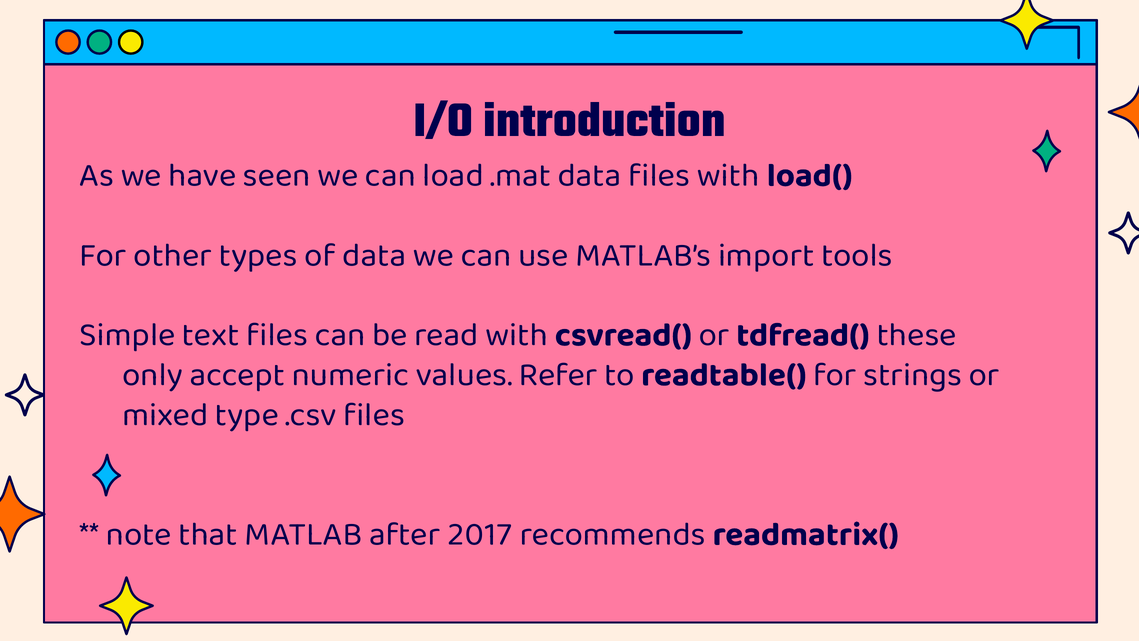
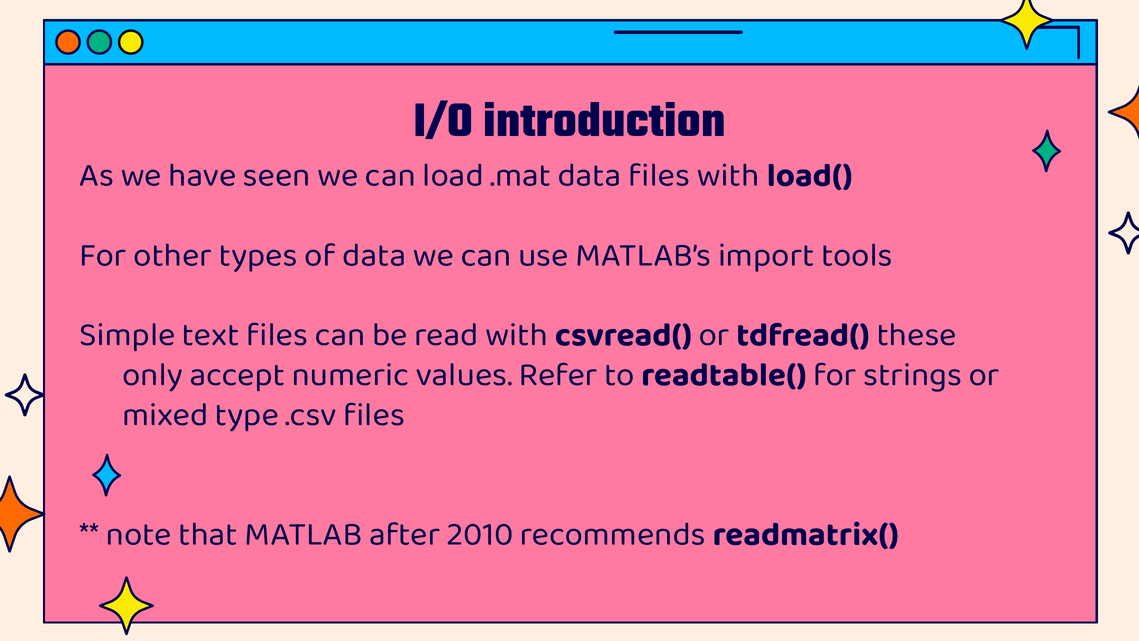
2017: 2017 -> 2010
